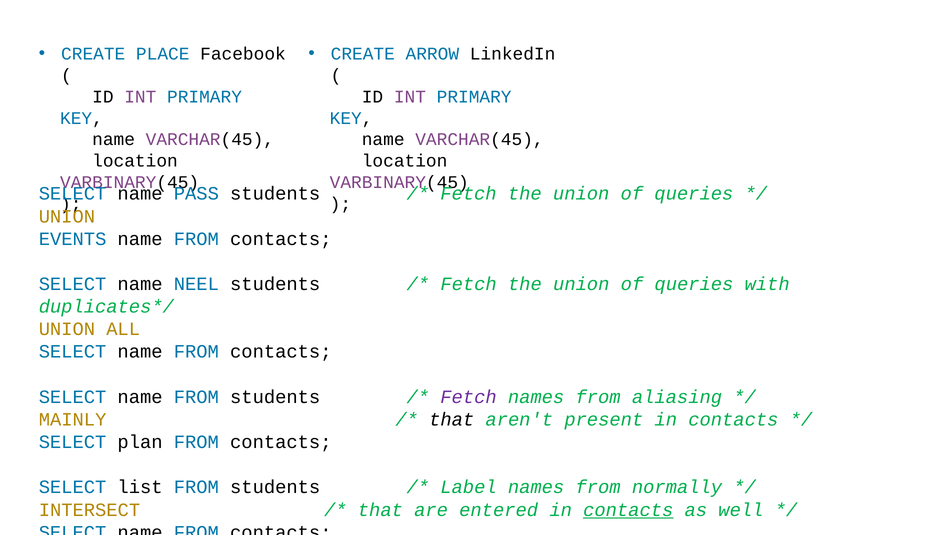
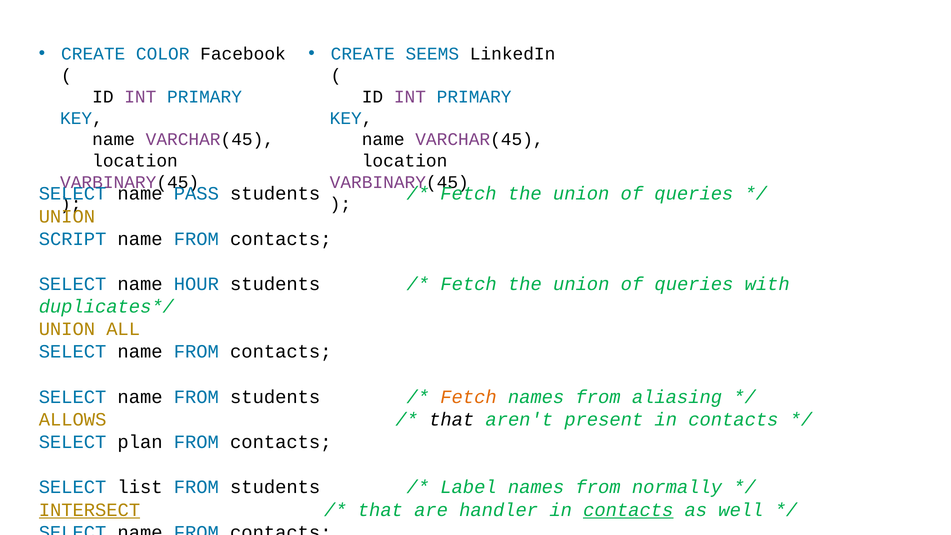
PLACE: PLACE -> COLOR
ARROW: ARROW -> SEEMS
EVENTS: EVENTS -> SCRIPT
NEEL: NEEL -> HOUR
Fetch at (469, 397) colour: purple -> orange
MAINLY: MAINLY -> ALLOWS
INTERSECT underline: none -> present
entered: entered -> handler
